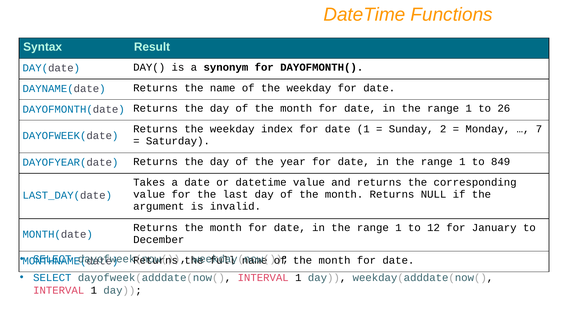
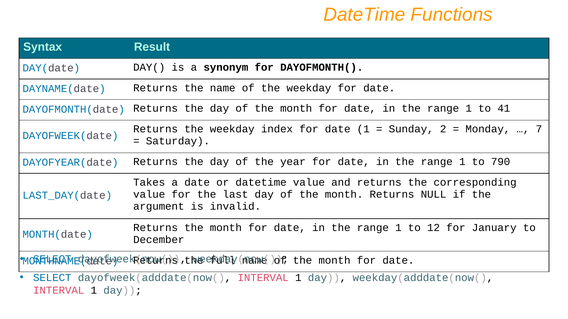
26: 26 -> 41
849: 849 -> 790
